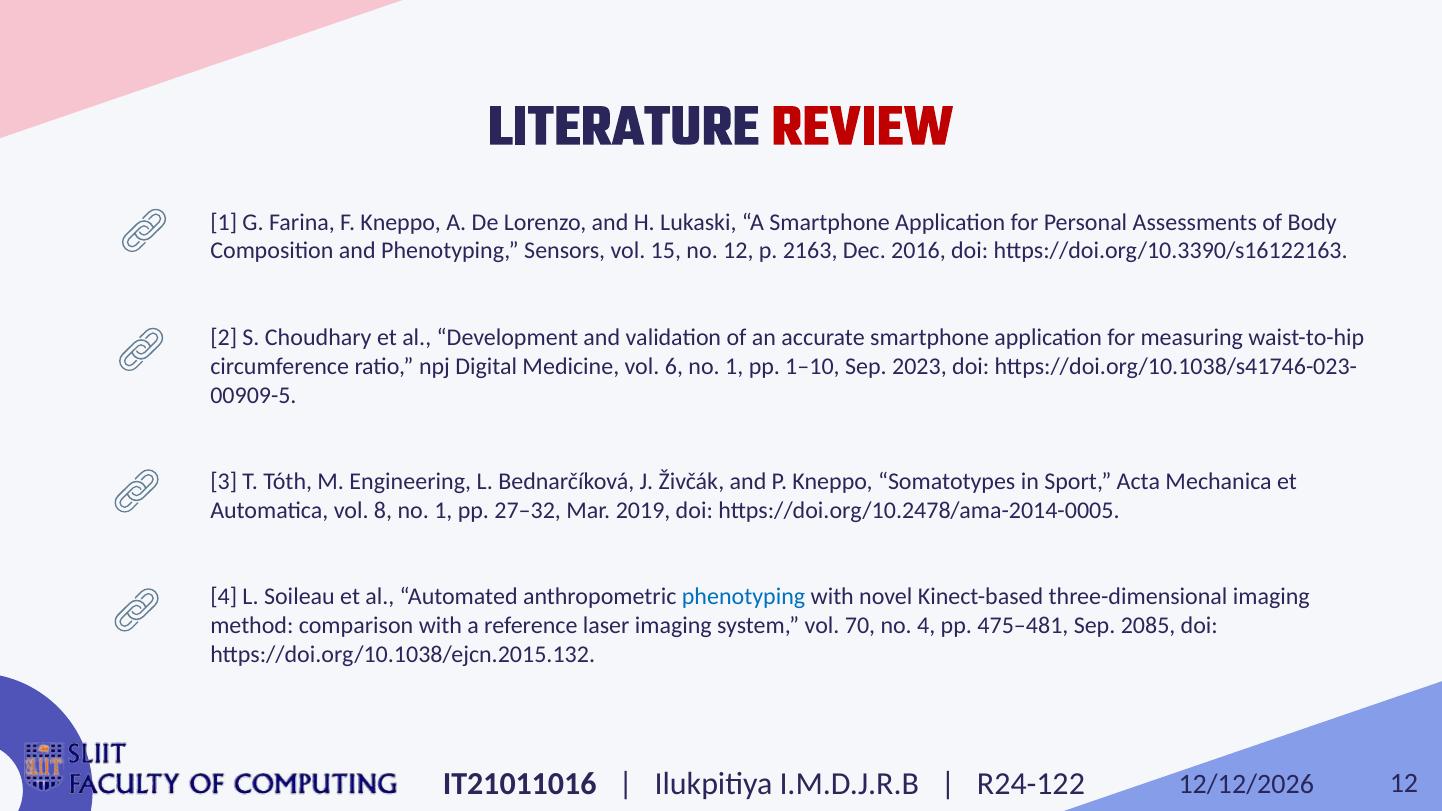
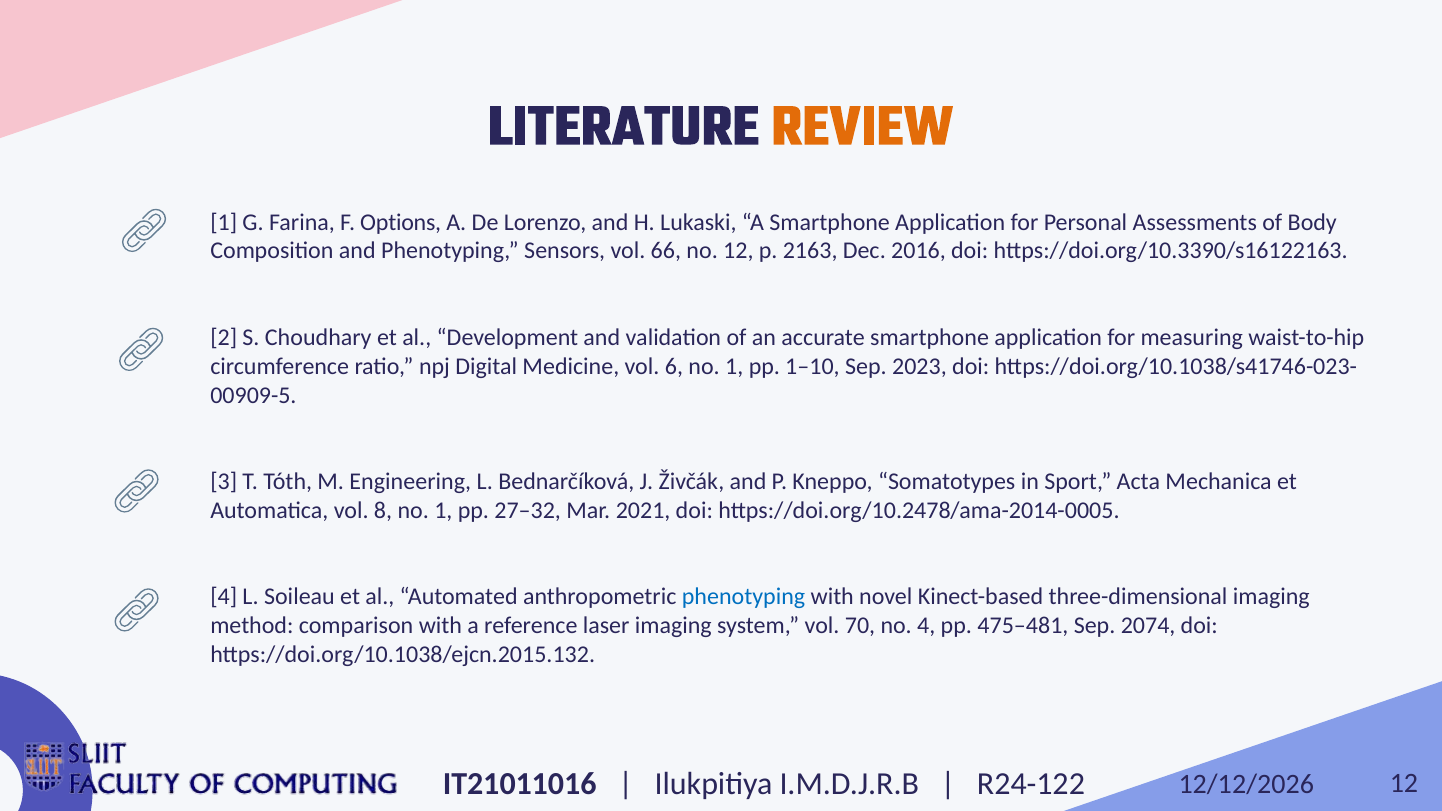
REVIEW colour: red -> orange
F Kneppo: Kneppo -> Options
15: 15 -> 66
2019: 2019 -> 2021
2085: 2085 -> 2074
